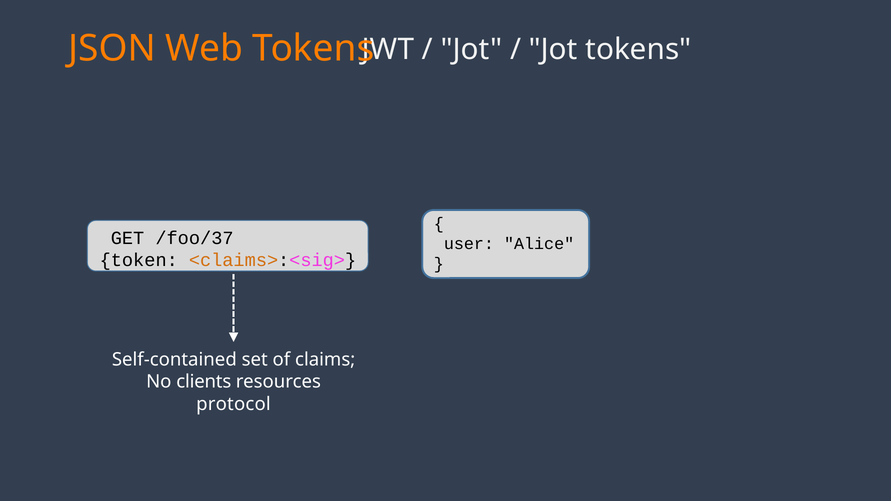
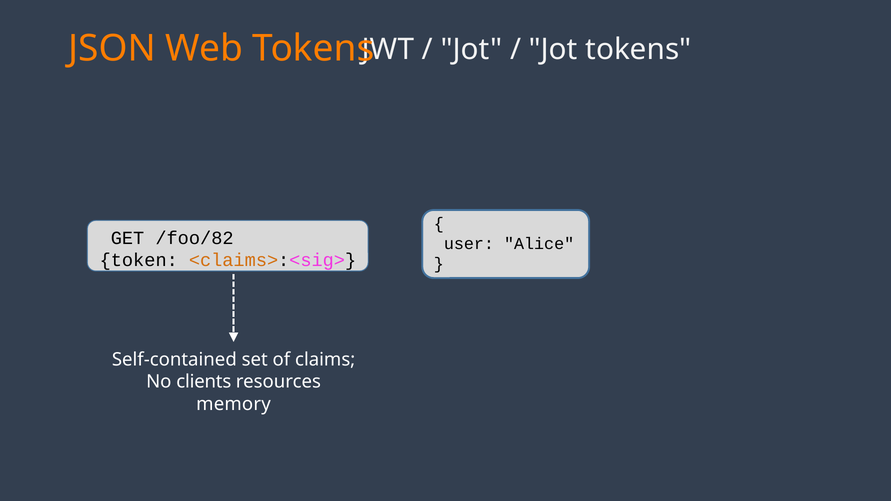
/foo/37: /foo/37 -> /foo/82
protocol: protocol -> memory
